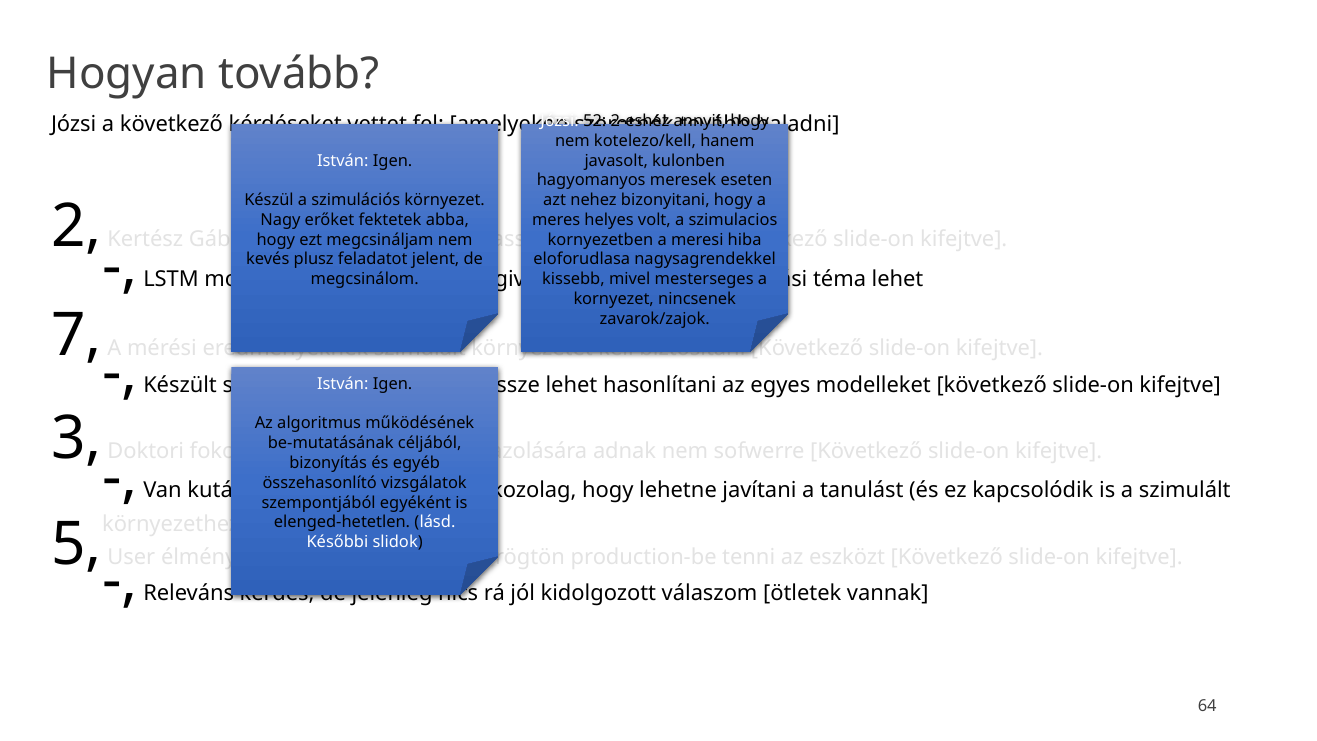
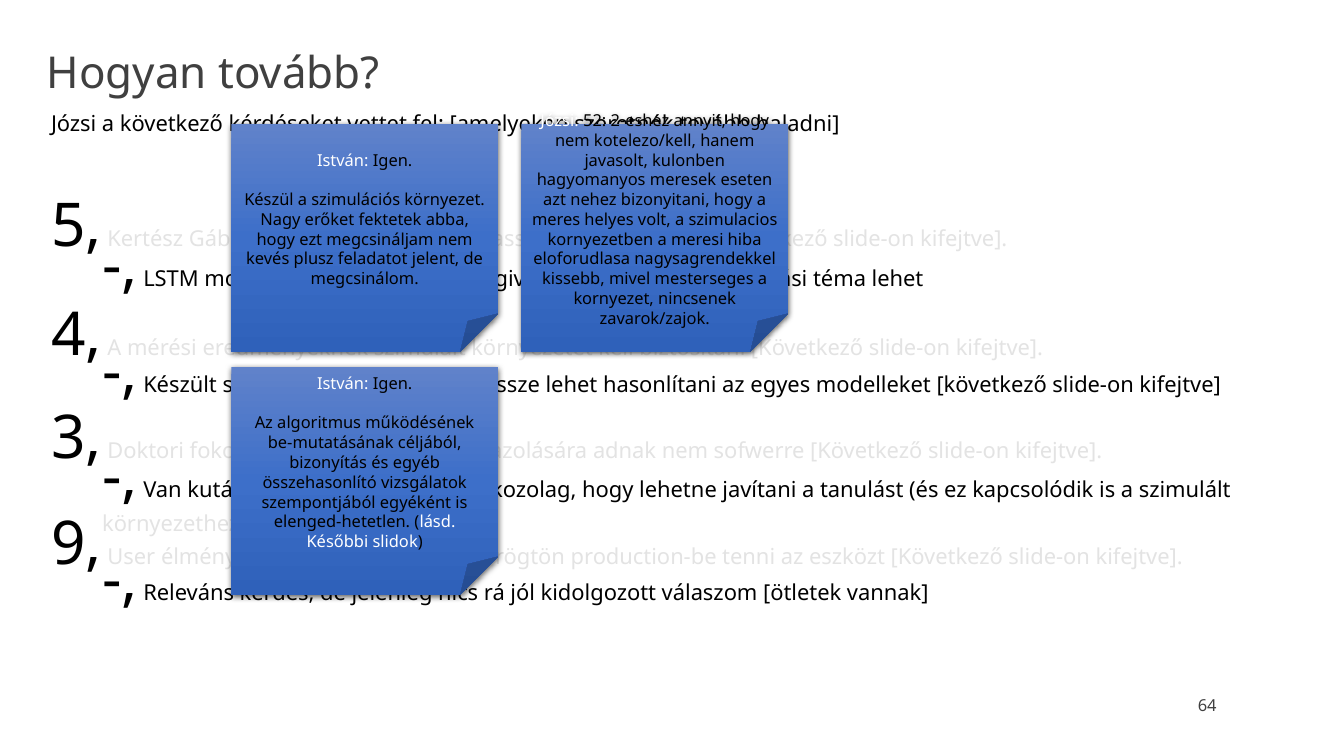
2: 2 -> 5
7: 7 -> 4
5: 5 -> 9
